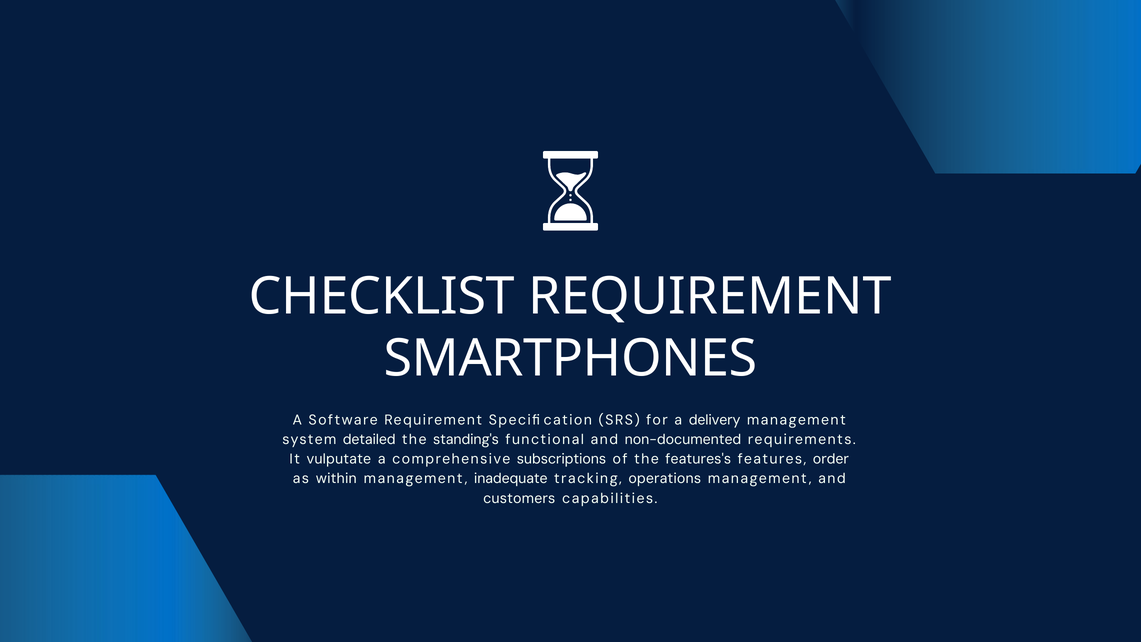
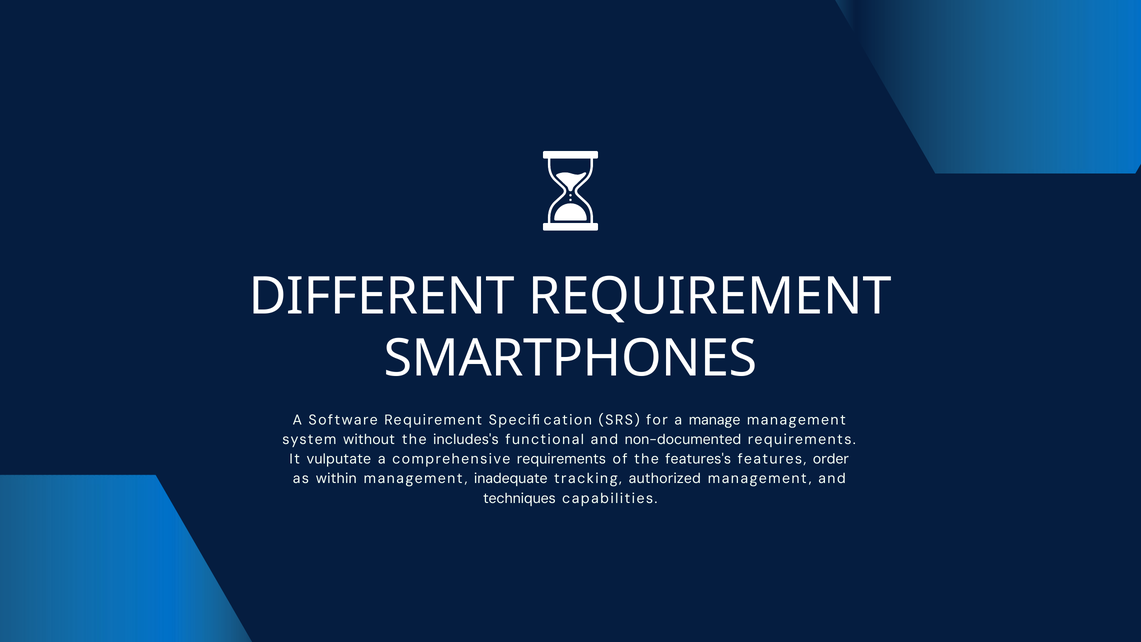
CHECKLIST: CHECKLIST -> DIFFERENT
delivery: delivery -> manage
detailed: detailed -> without
standing's: standing's -> includes's
comprehensive subscriptions: subscriptions -> requirements
operations: operations -> authorized
customers: customers -> techniques
